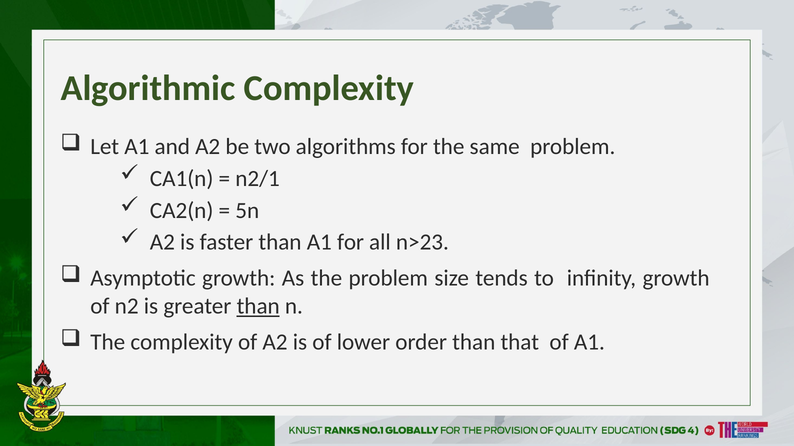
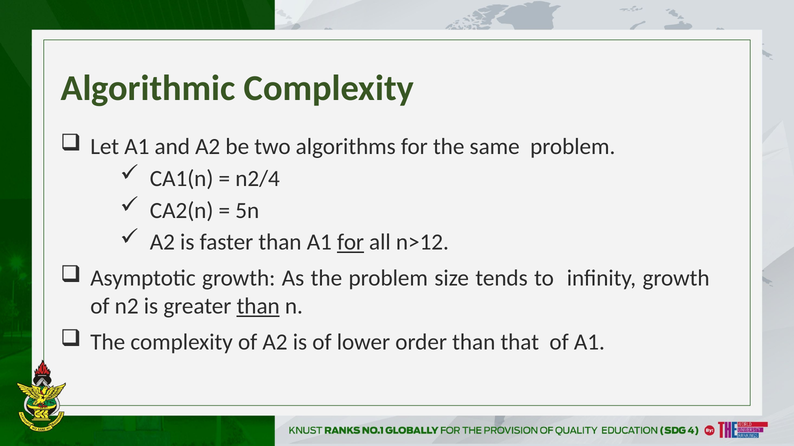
n2/1: n2/1 -> n2/4
for at (351, 243) underline: none -> present
n>23: n>23 -> n>12
